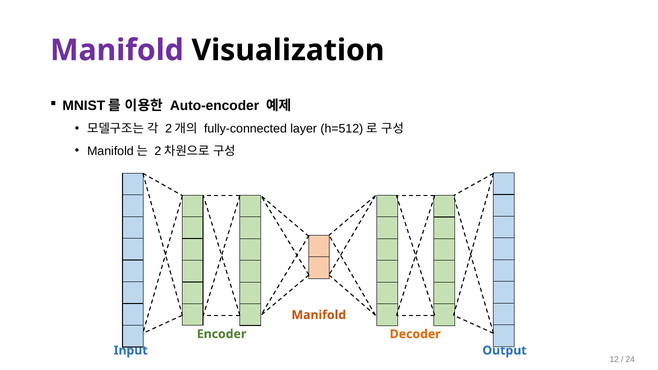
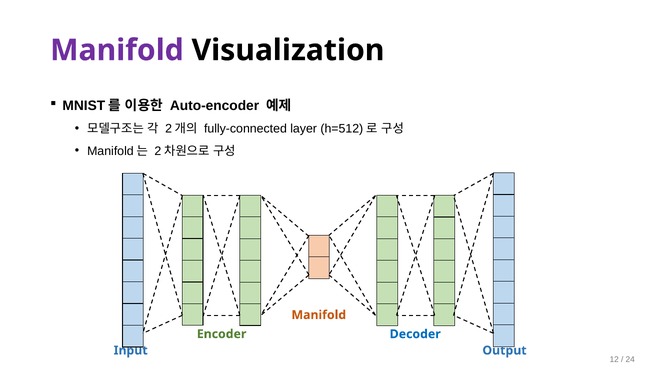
Decoder colour: orange -> blue
